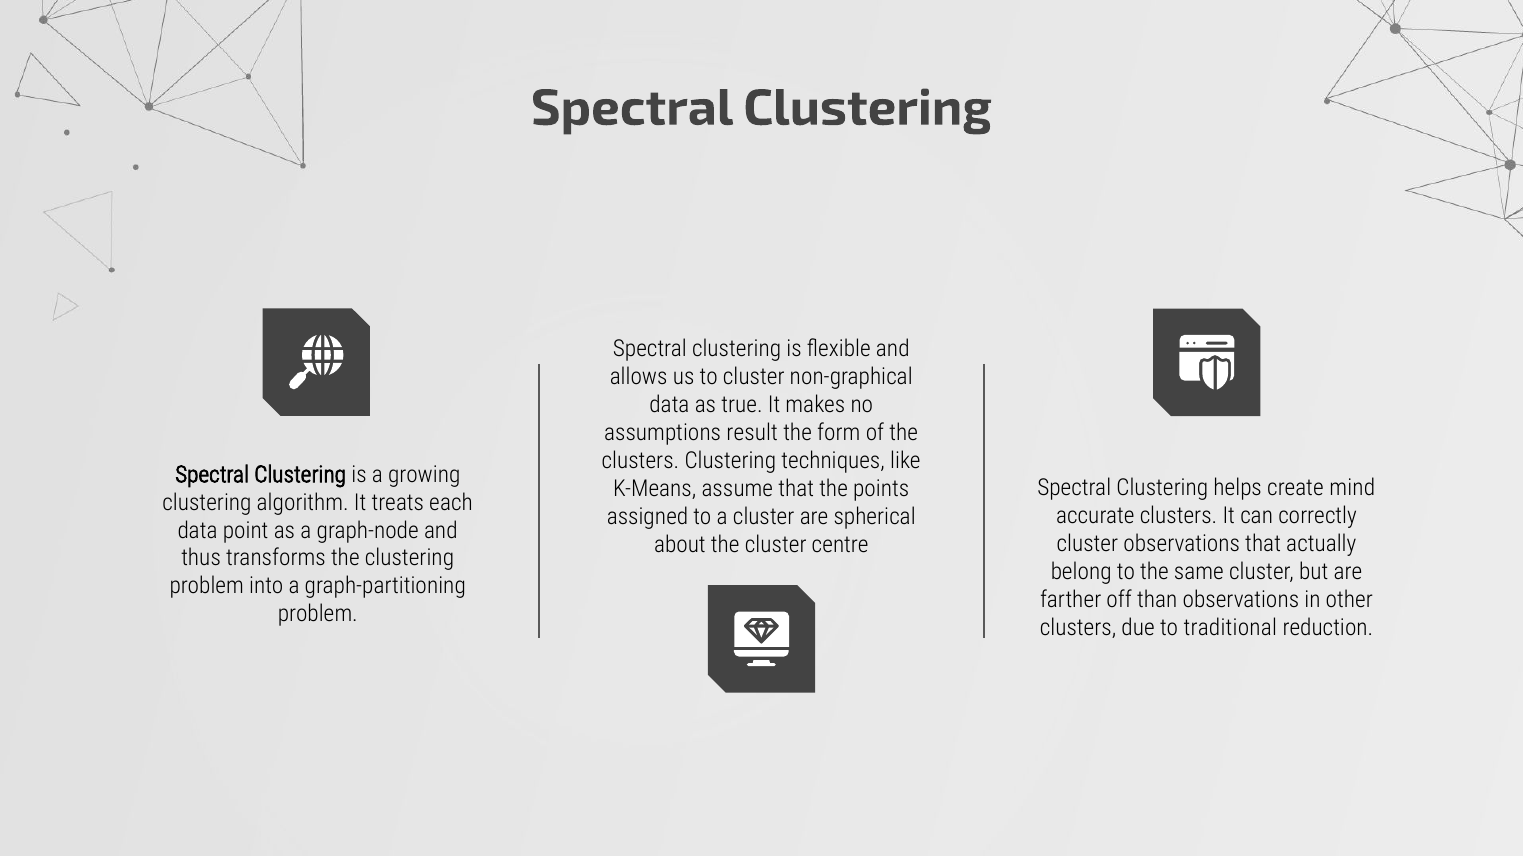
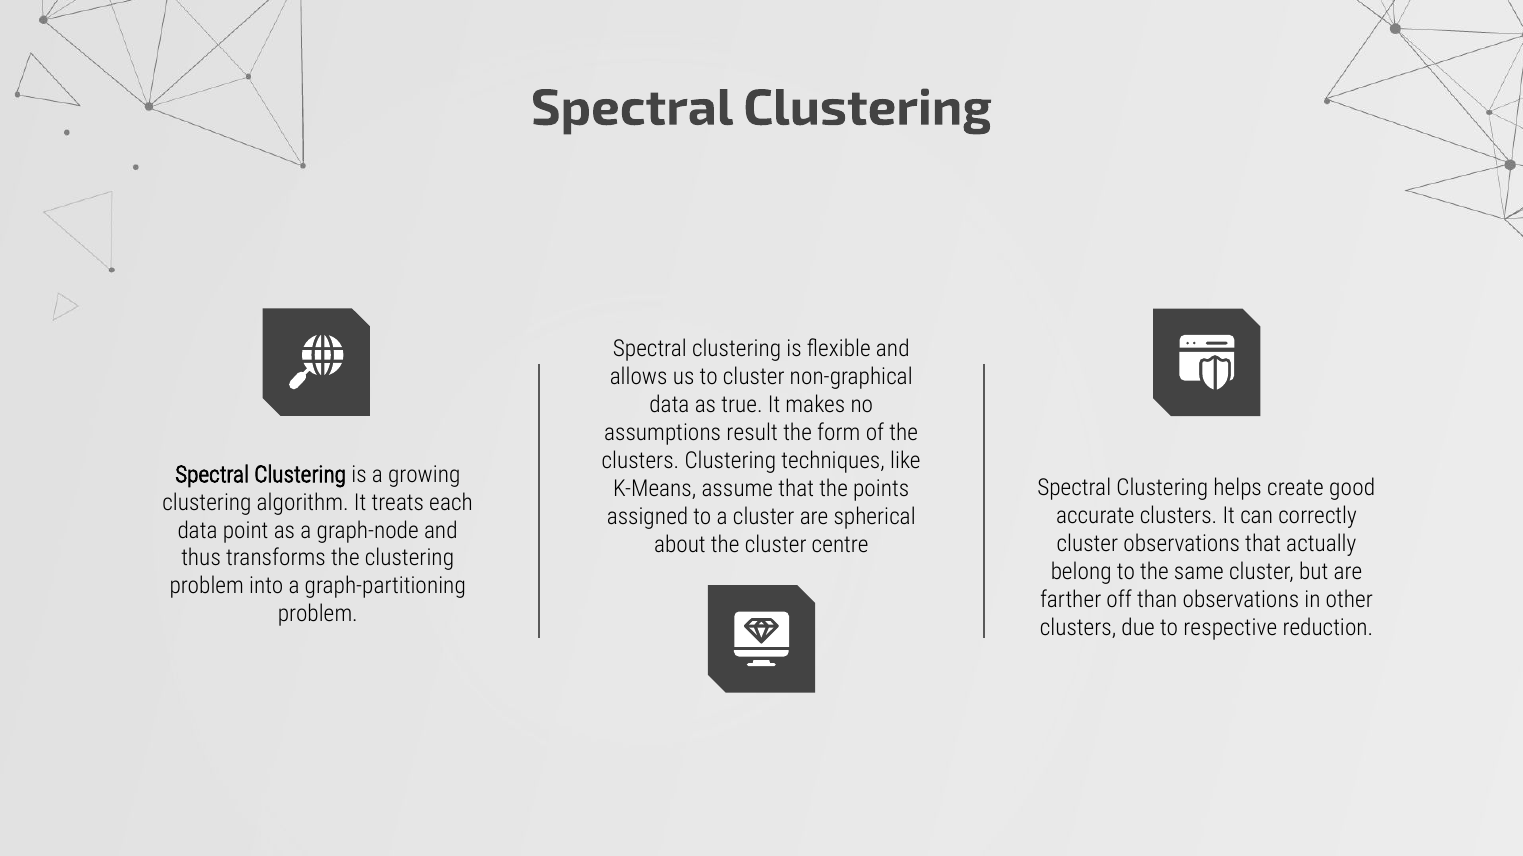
mind: mind -> good
traditional: traditional -> respective
